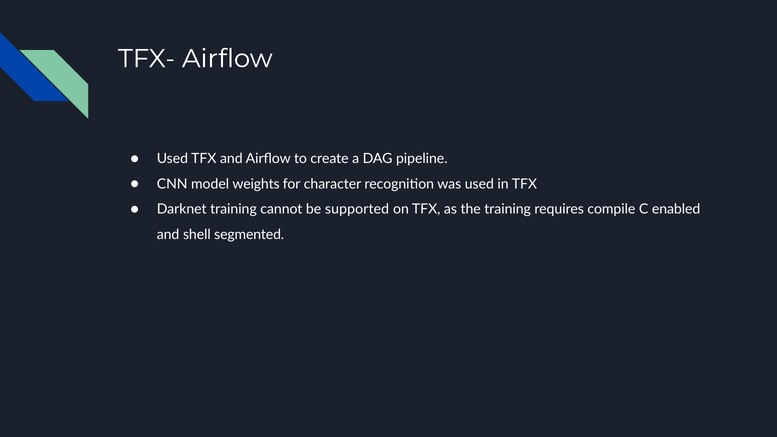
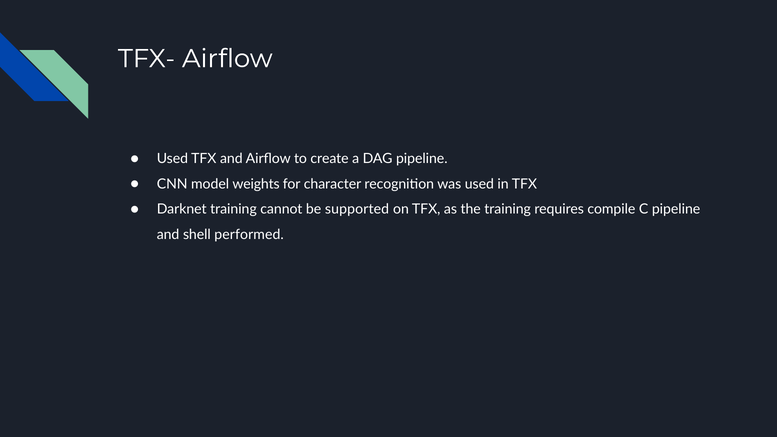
C enabled: enabled -> pipeline
segmented: segmented -> performed
